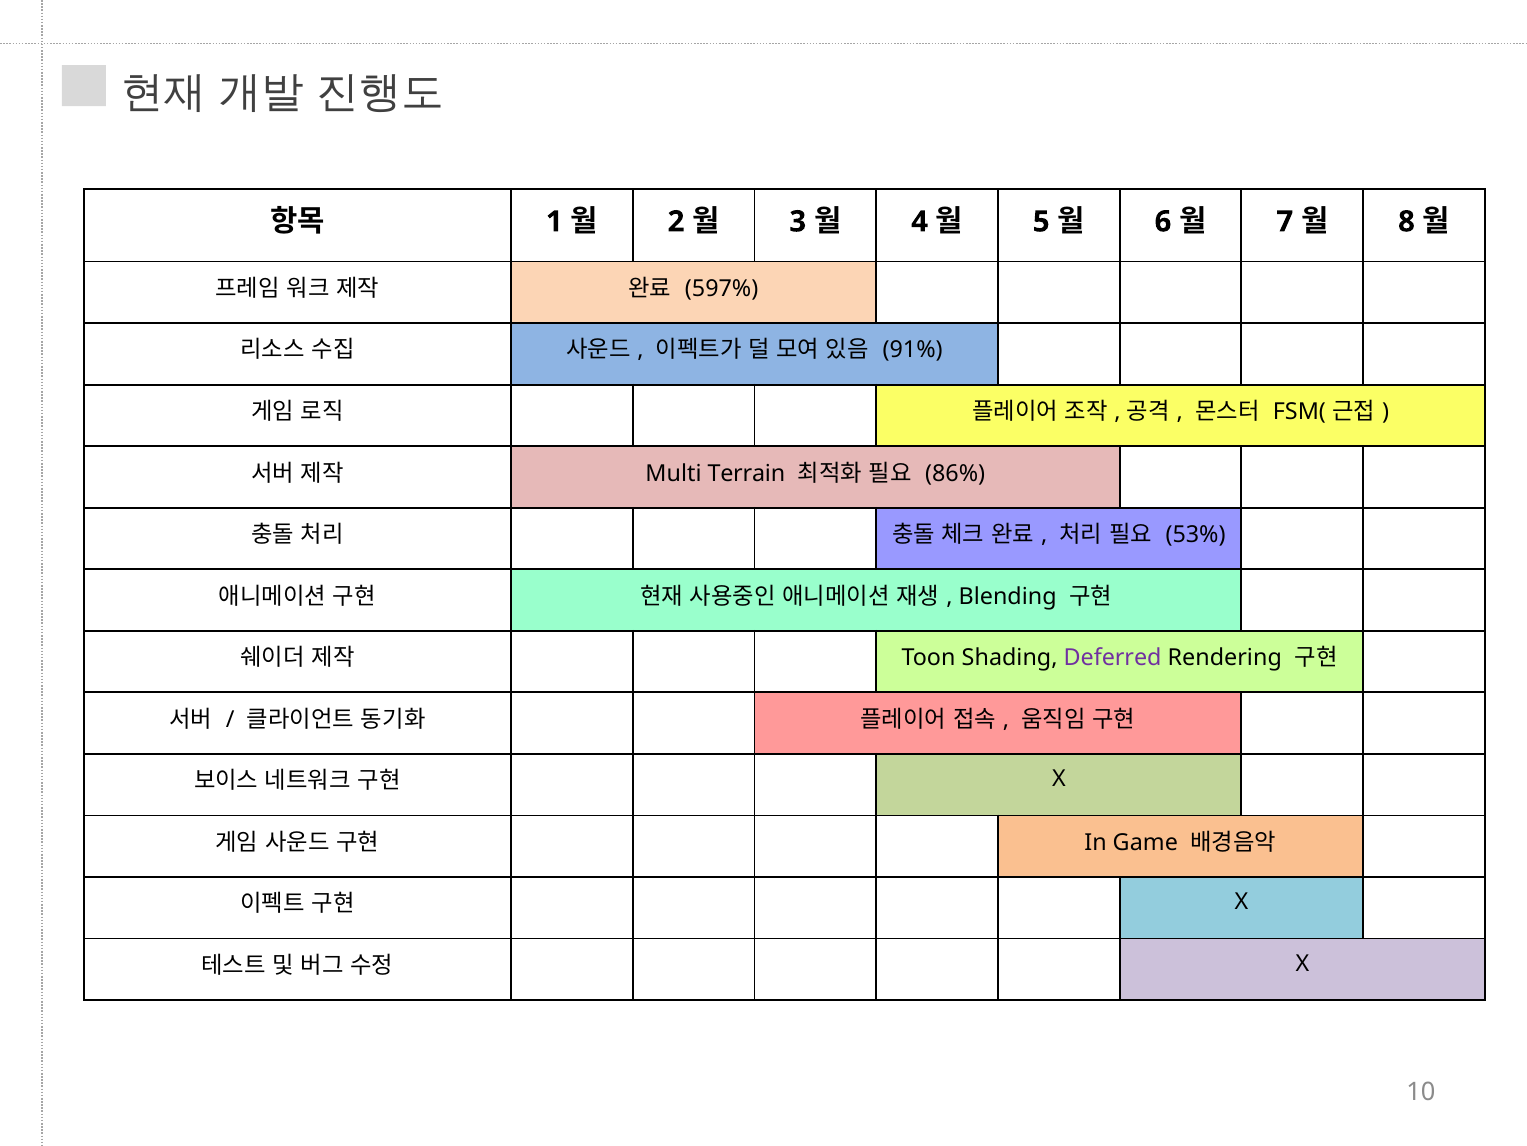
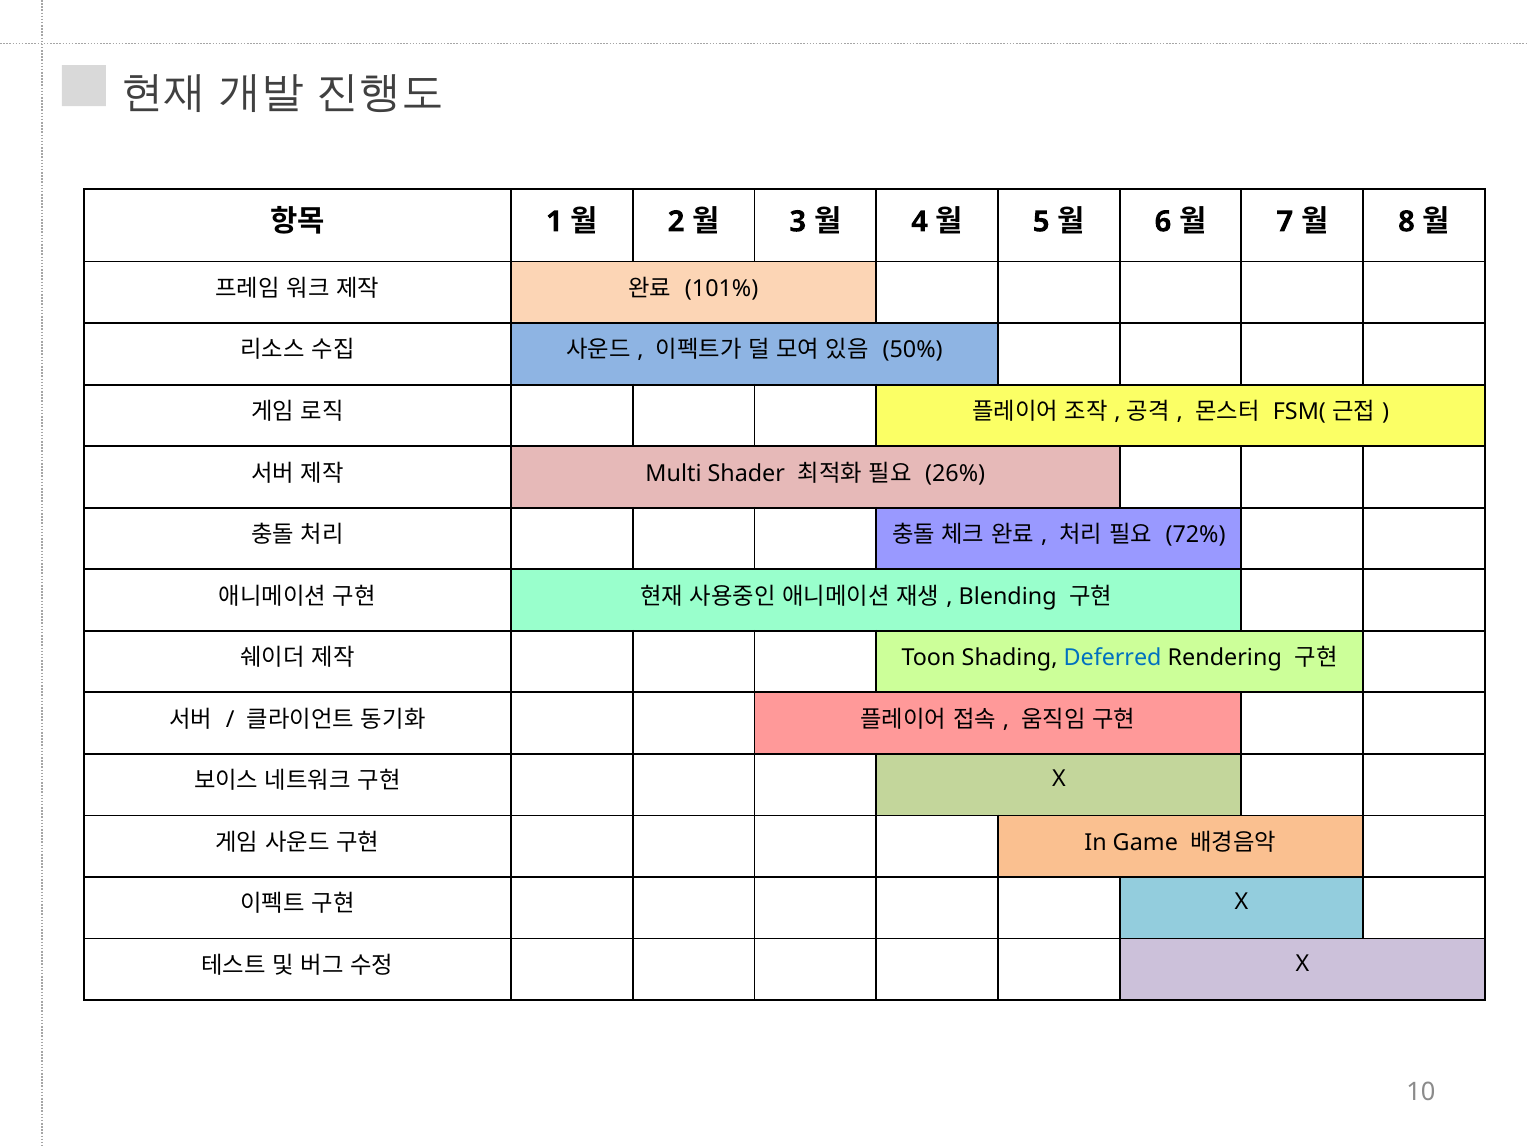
597%: 597% -> 101%
91%: 91% -> 50%
Terrain: Terrain -> Shader
86%: 86% -> 26%
53%: 53% -> 72%
Deferred colour: purple -> blue
